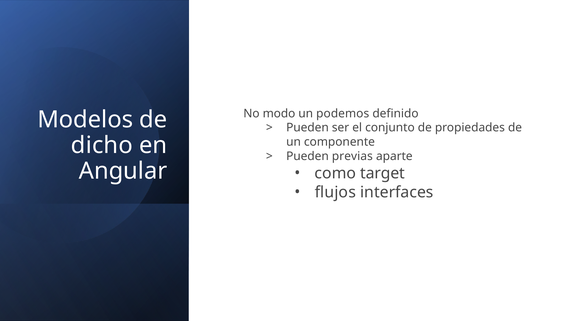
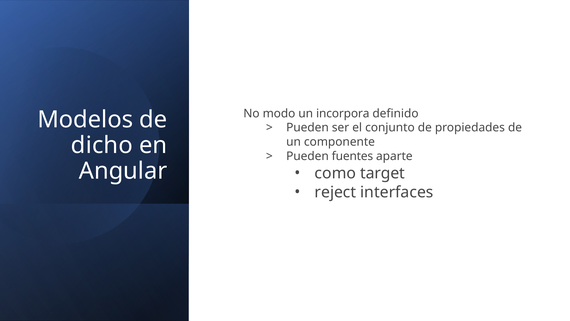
podemos: podemos -> incorpora
previas: previas -> fuentes
flujos: flujos -> reject
